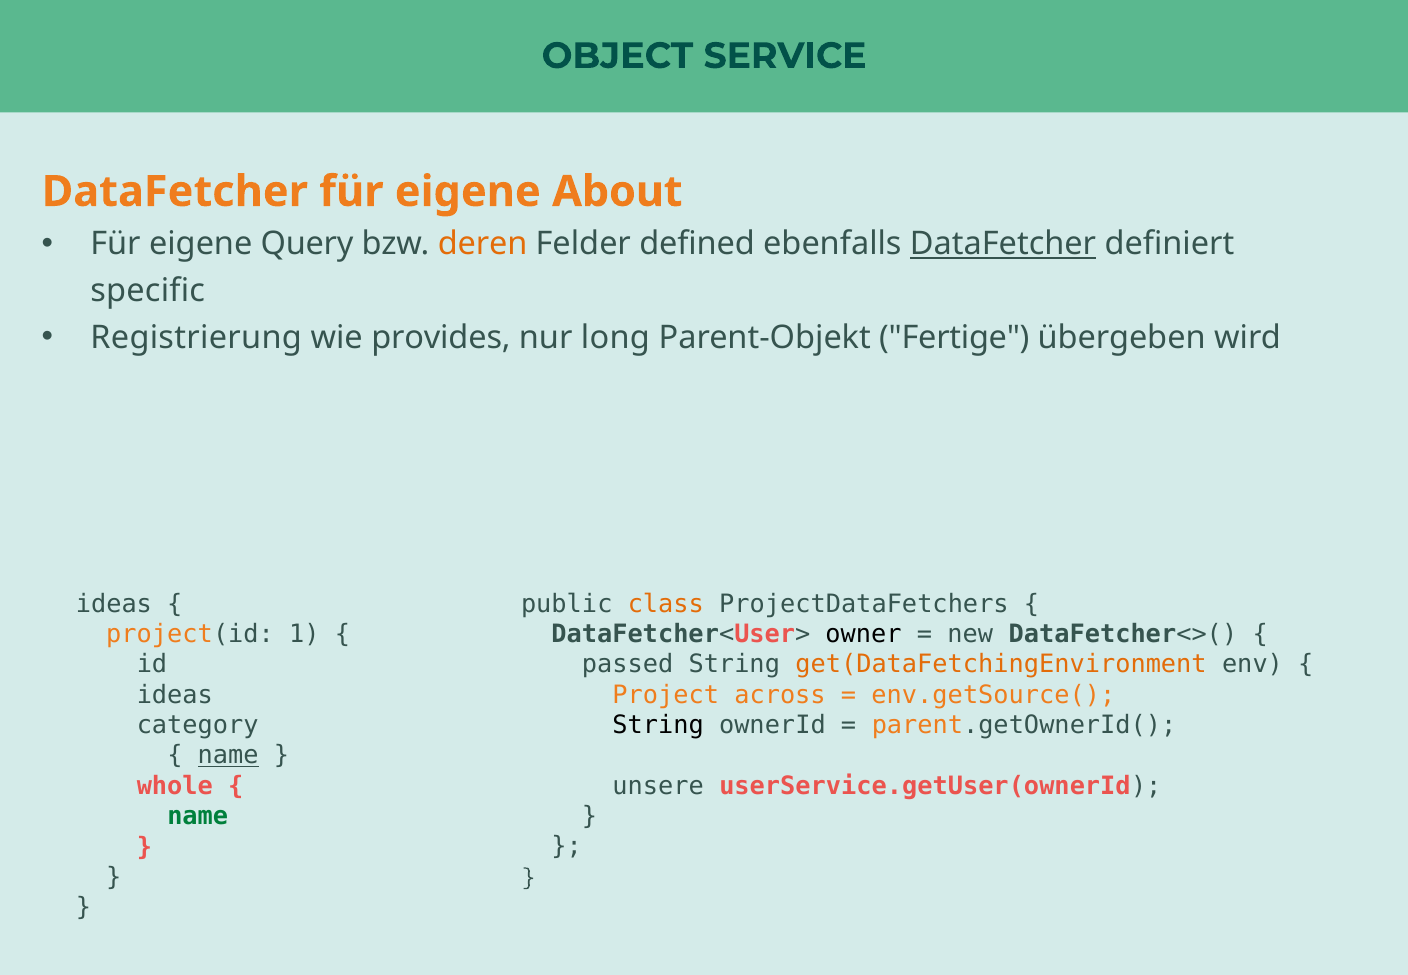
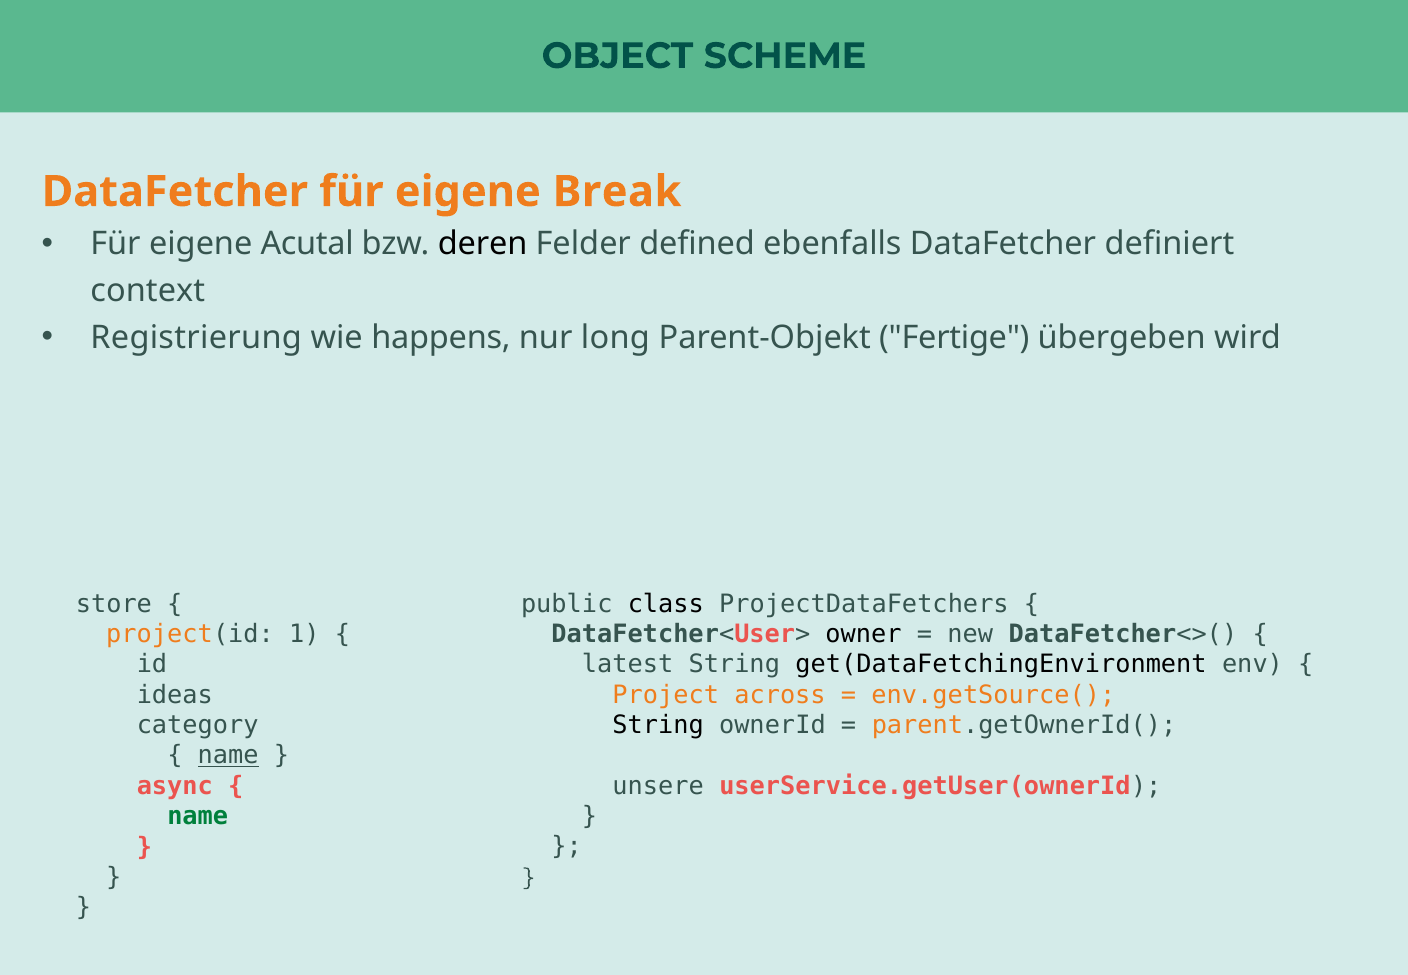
SERVICE: SERVICE -> SCHEME
About: About -> Break
Query: Query -> Acutal
deren colour: orange -> black
DataFetcher at (1003, 244) underline: present -> none
specific: specific -> context
provides: provides -> happens
class colour: orange -> black
ideas at (114, 604): ideas -> store
passed: passed -> latest
get(DataFetchingEnvironment colour: orange -> black
whole: whole -> async
